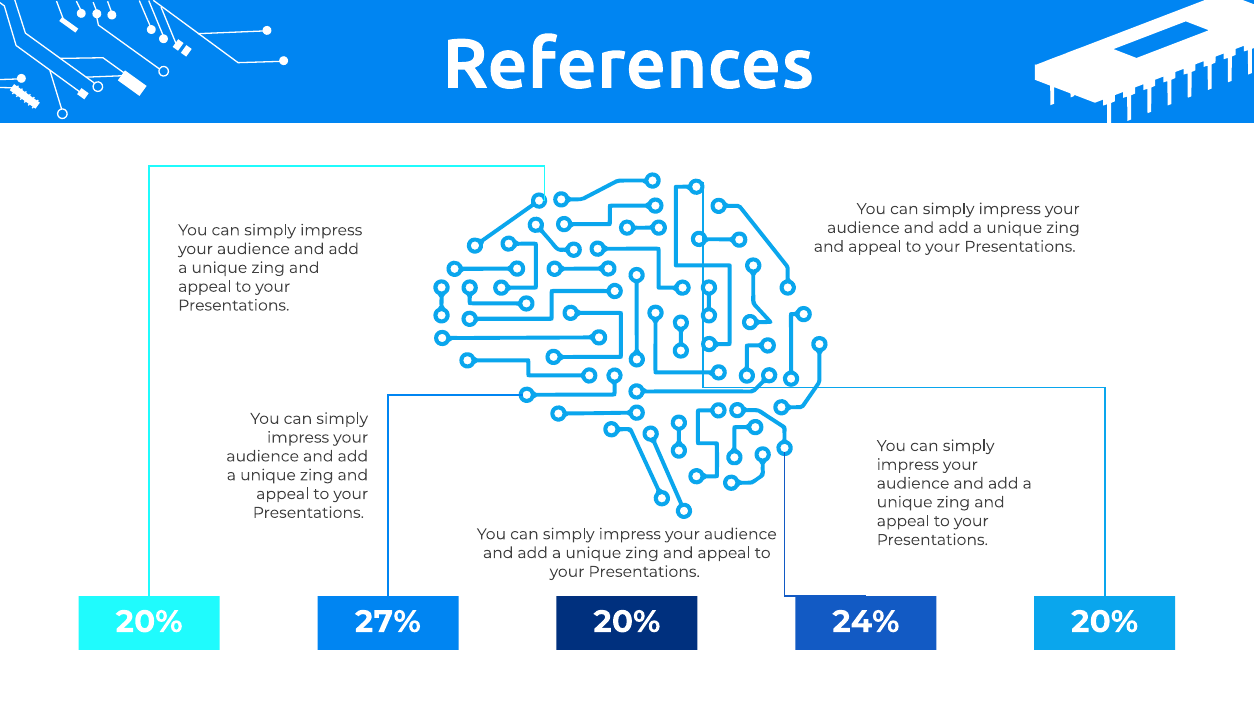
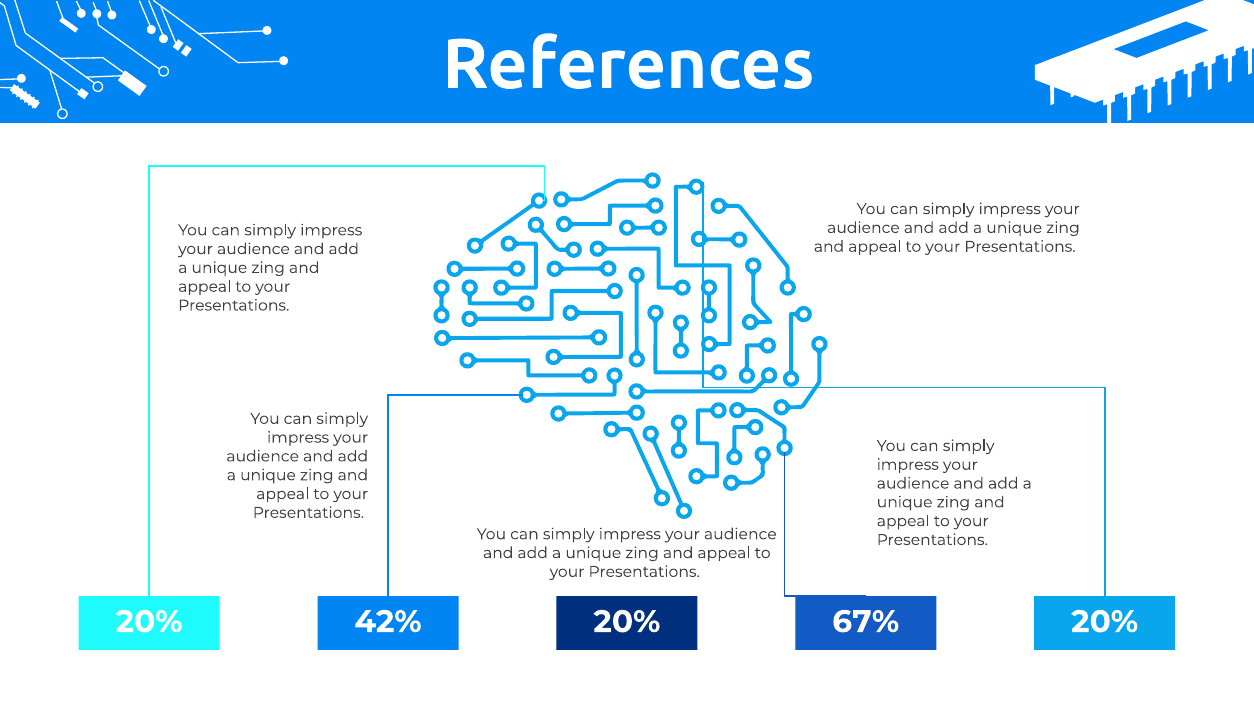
27%: 27% -> 42%
24%: 24% -> 67%
